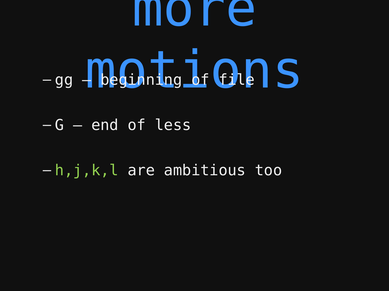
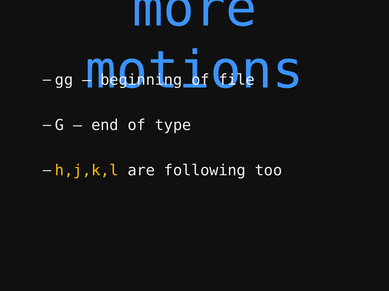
less: less -> type
h,j,k,l colour: light green -> yellow
ambitious: ambitious -> following
